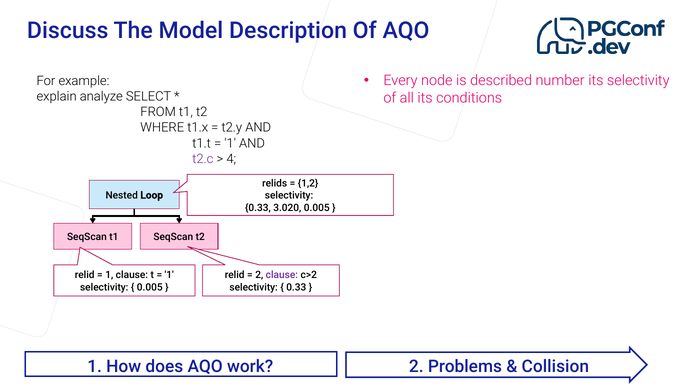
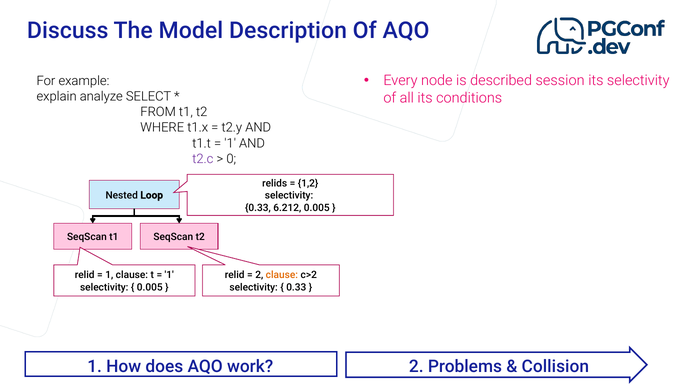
number: number -> session
4: 4 -> 0
3.020: 3.020 -> 6.212
clause at (282, 275) colour: purple -> orange
